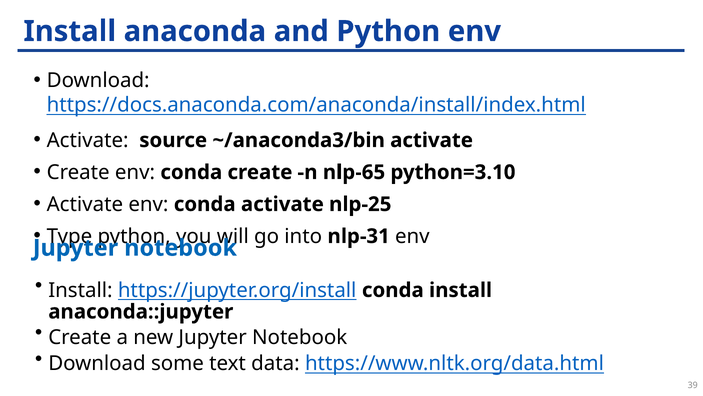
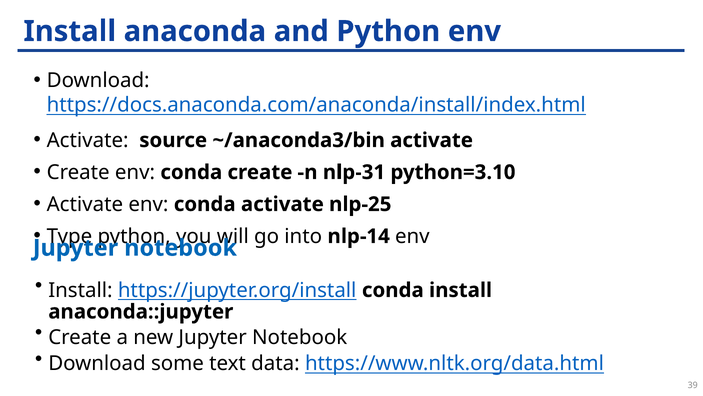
nlp-65: nlp-65 -> nlp-31
nlp-31: nlp-31 -> nlp-14
